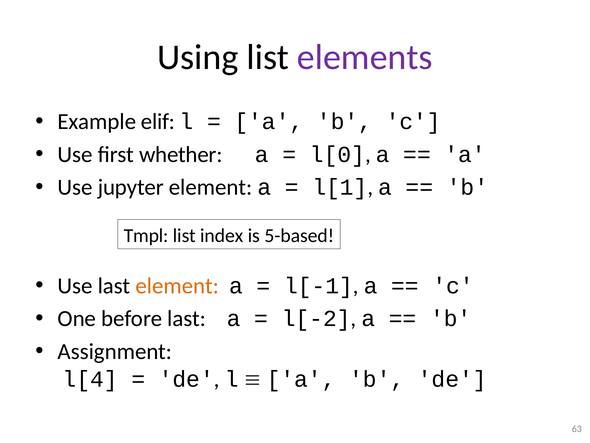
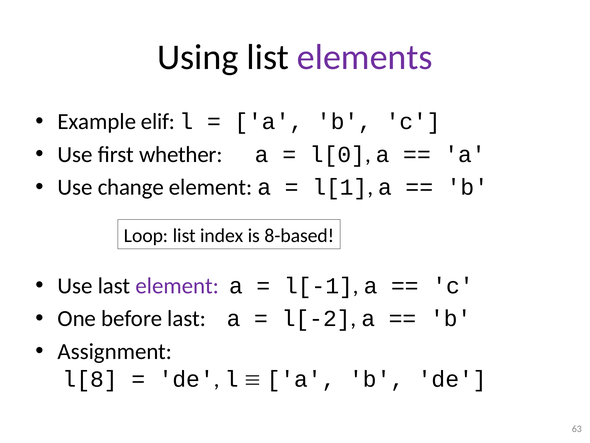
jupyter: jupyter -> change
Tmpl: Tmpl -> Loop
5-based: 5-based -> 8-based
element at (177, 286) colour: orange -> purple
l[4: l[4 -> l[8
